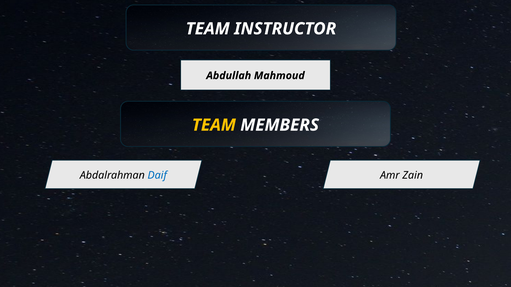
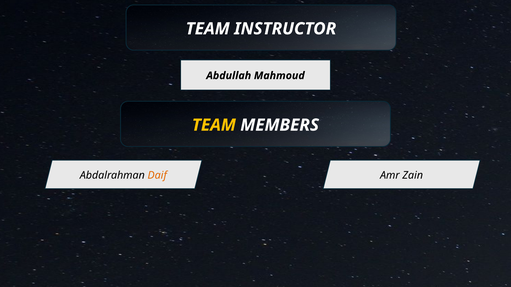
Daif colour: blue -> orange
